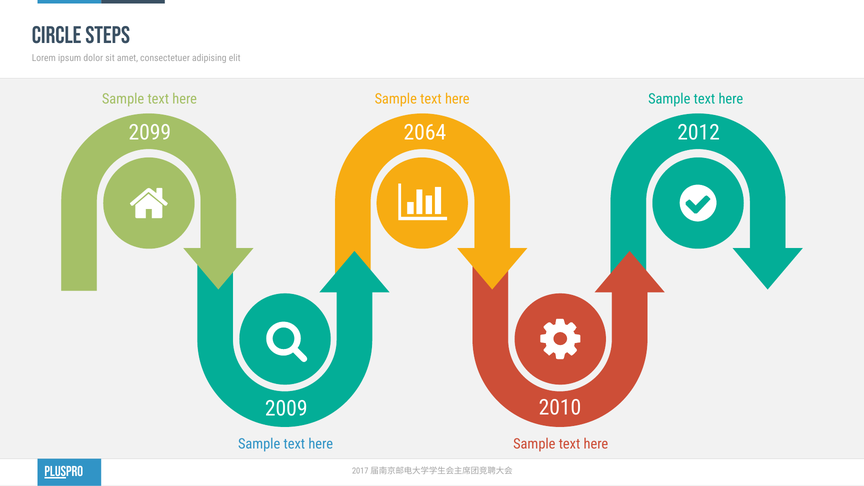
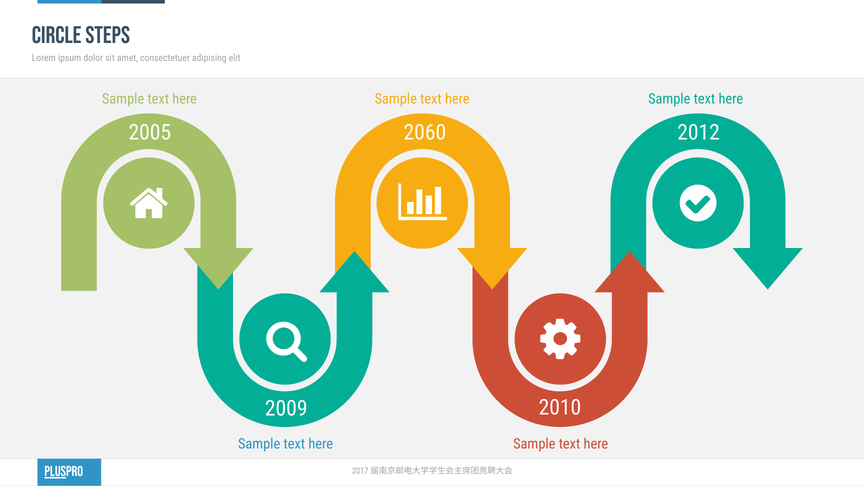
2064: 2064 -> 2060
2099: 2099 -> 2005
